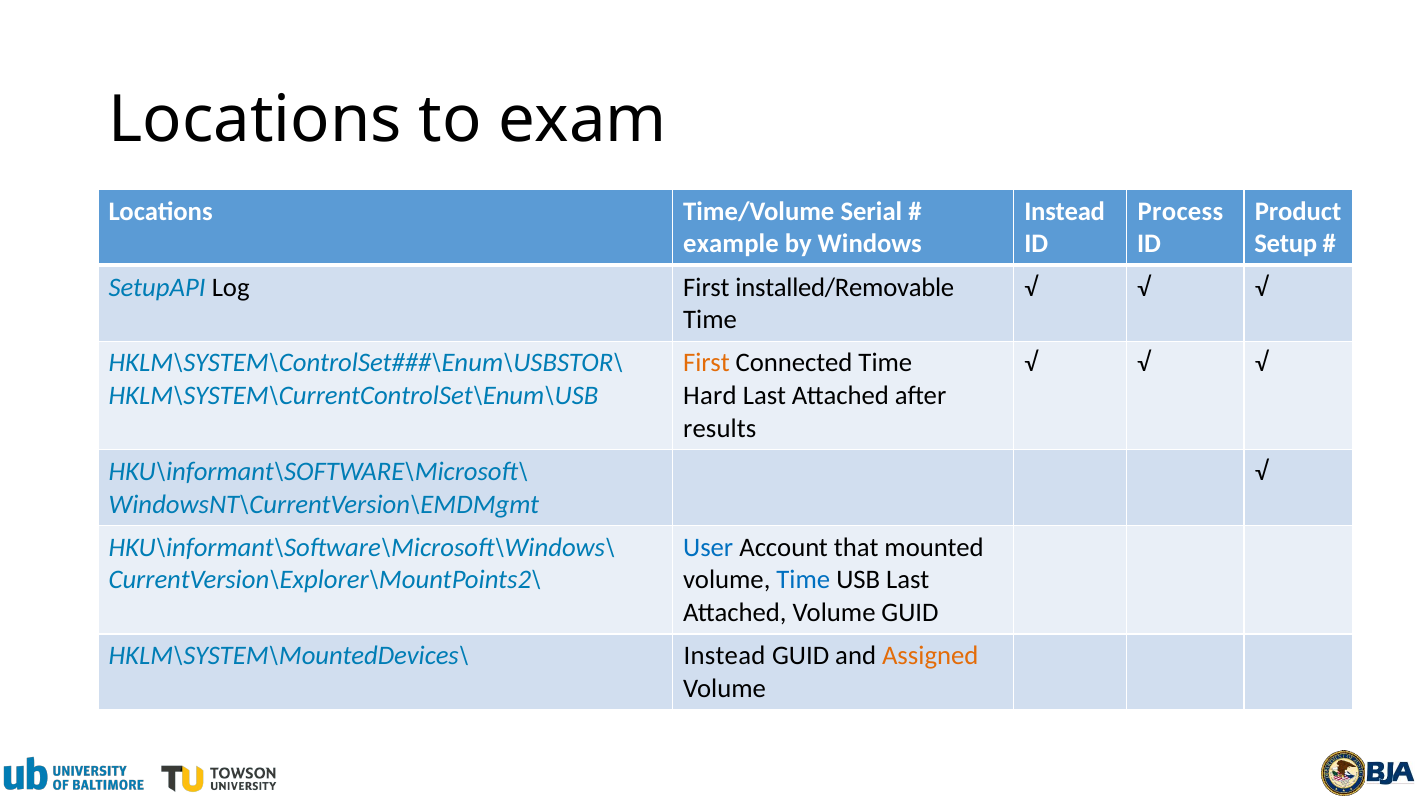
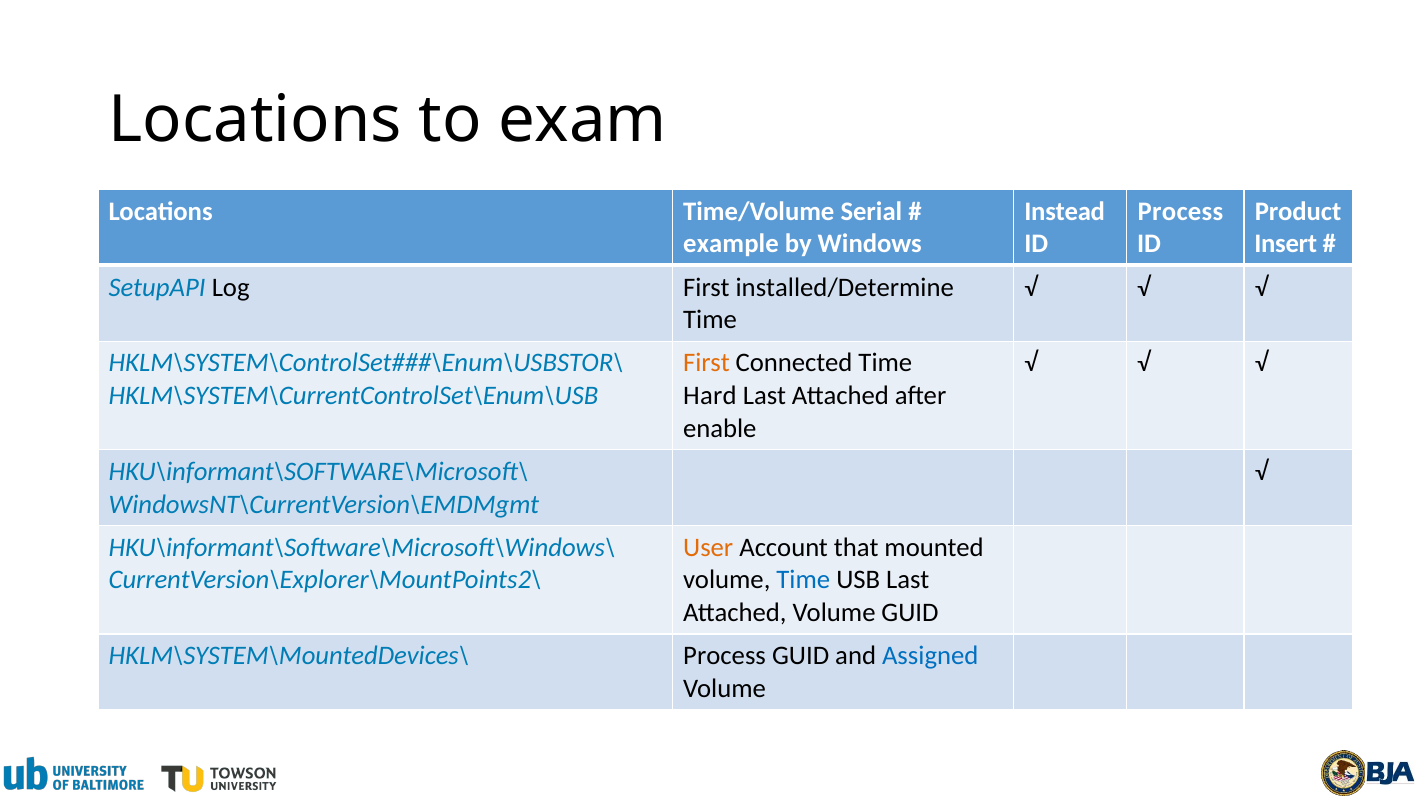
Setup: Setup -> Insert
installed/Removable: installed/Removable -> installed/Determine
results: results -> enable
User colour: blue -> orange
HKLM\SYSTEM\MountedDevices\ Instead: Instead -> Process
Assigned colour: orange -> blue
